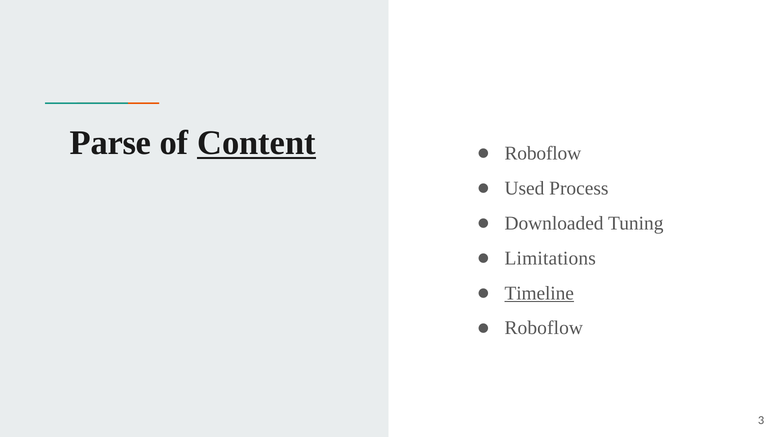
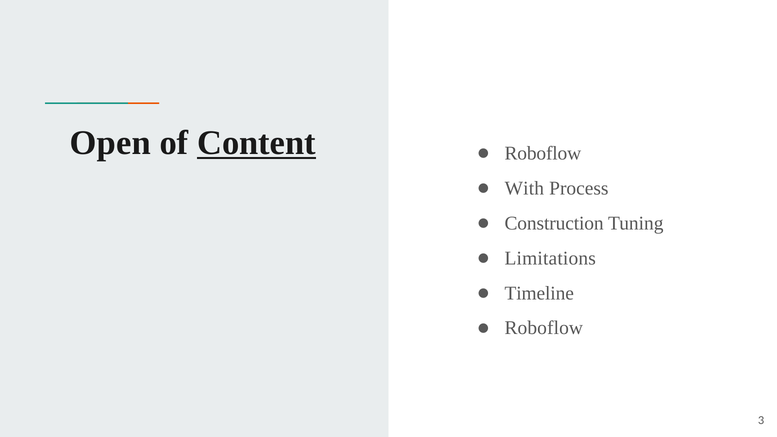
Parse: Parse -> Open
Used: Used -> With
Downloaded: Downloaded -> Construction
Timeline underline: present -> none
